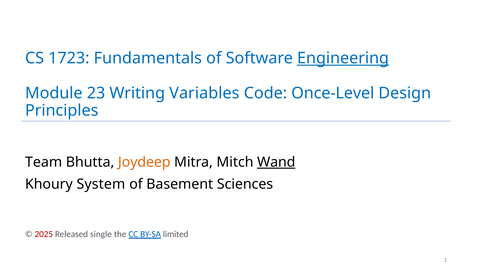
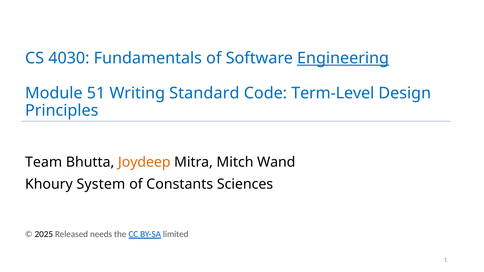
1723: 1723 -> 4030
23: 23 -> 51
Variables: Variables -> Standard
Once-Level: Once-Level -> Term-Level
Wand underline: present -> none
Basement: Basement -> Constants
2025 colour: red -> black
single: single -> needs
